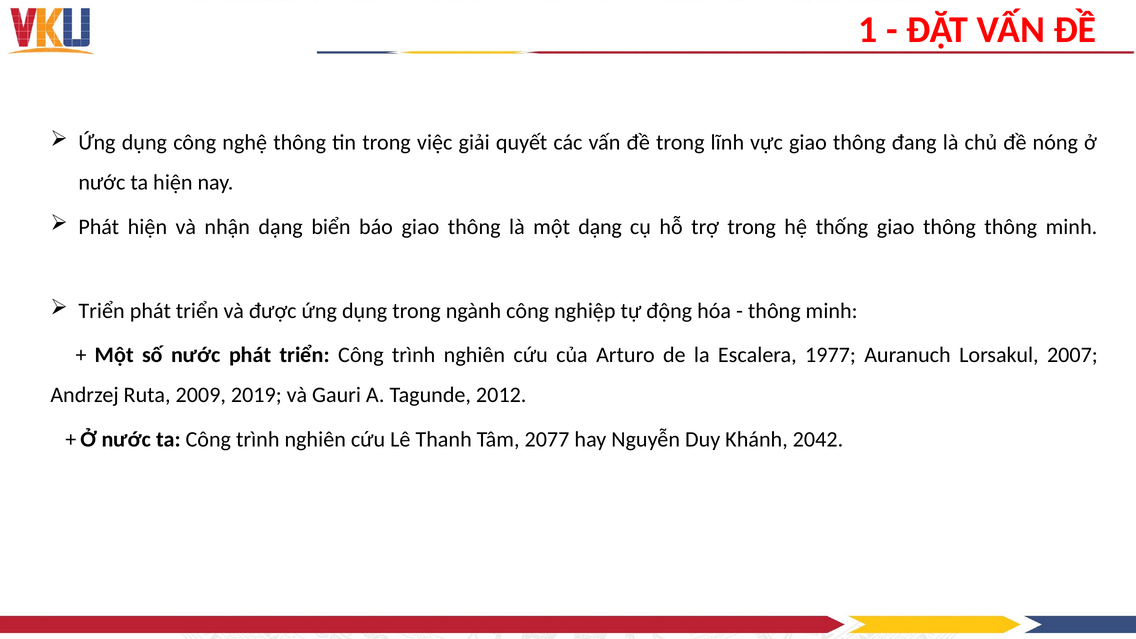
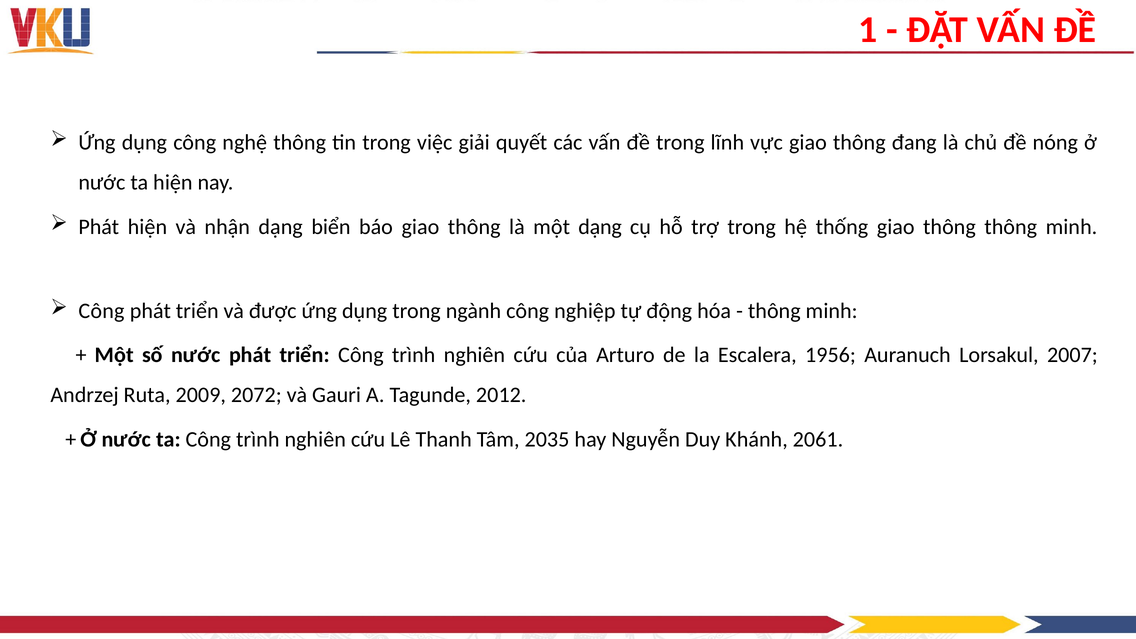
Triển at (102, 311): Triển -> Công
1977: 1977 -> 1956
2019: 2019 -> 2072
2077: 2077 -> 2035
2042: 2042 -> 2061
